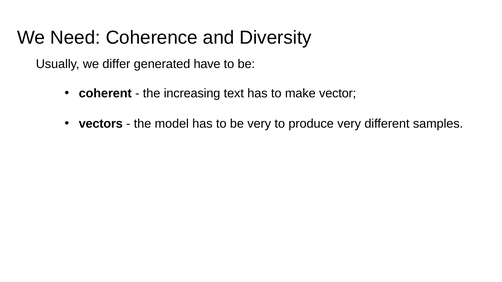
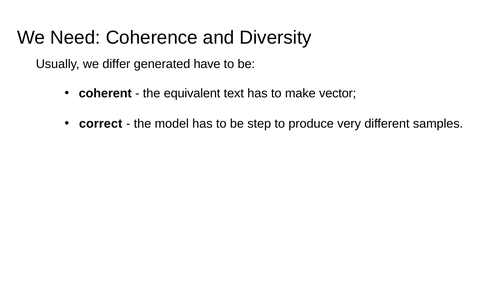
increasing: increasing -> equivalent
vectors: vectors -> correct
be very: very -> step
